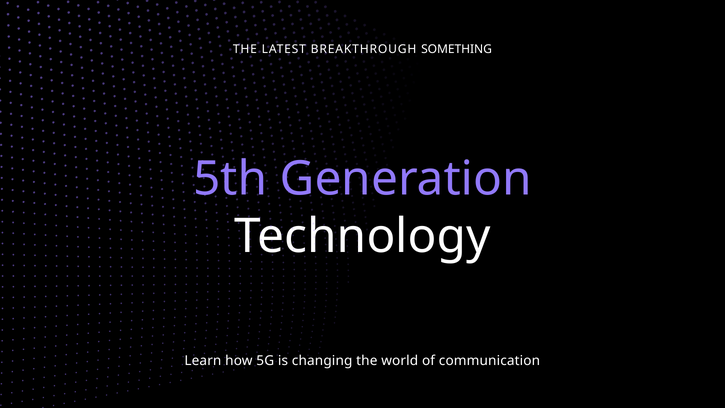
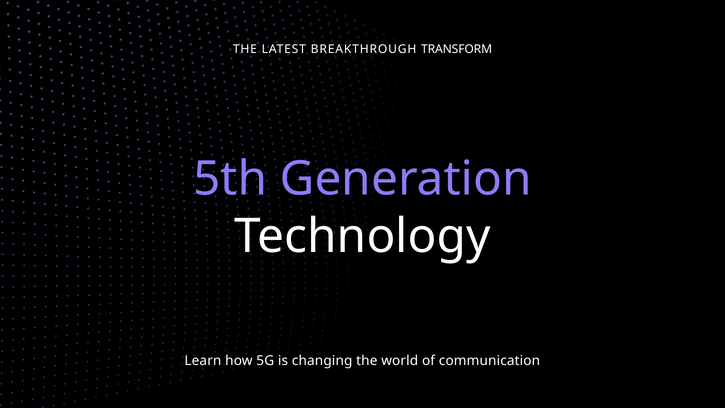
SOMETHING: SOMETHING -> TRANSFORM
